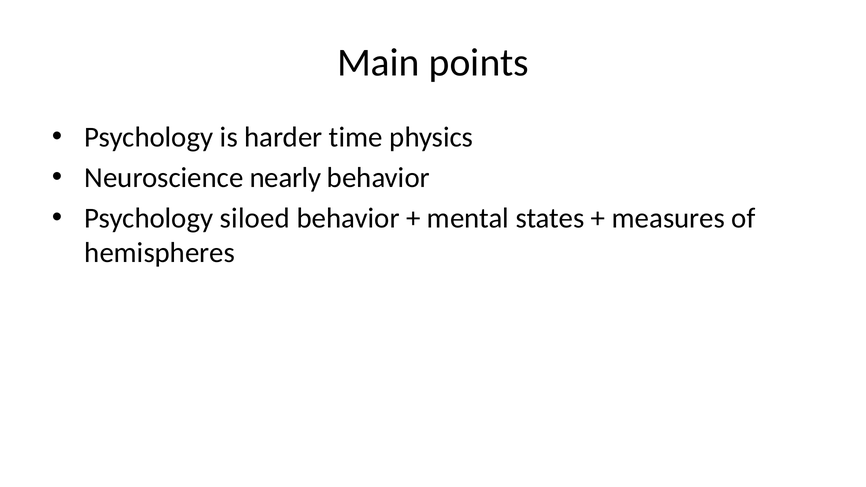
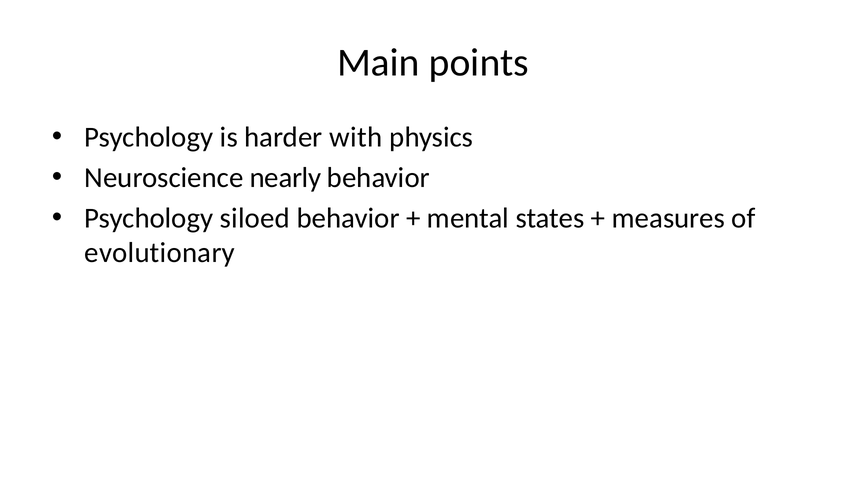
time: time -> with
hemispheres: hemispheres -> evolutionary
